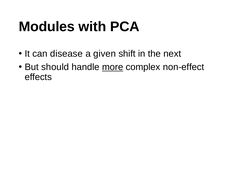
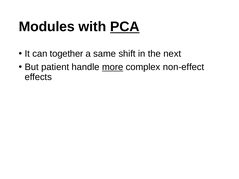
PCA underline: none -> present
disease: disease -> together
given: given -> same
should: should -> patient
